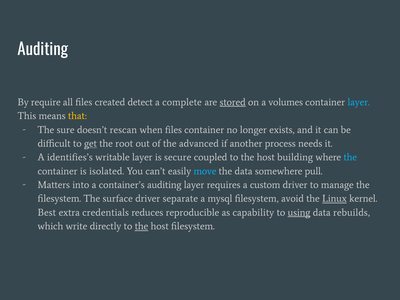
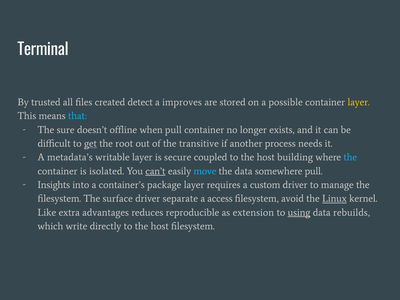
Auditing at (43, 50): Auditing -> Terminal
require: require -> trusted
complete: complete -> improves
stored underline: present -> none
volumes: volumes -> possible
layer at (359, 102) colour: light blue -> yellow
that colour: yellow -> light blue
rescan: rescan -> offline
when files: files -> pull
advanced: advanced -> transitive
identifies’s: identifies’s -> metadata’s
can’t underline: none -> present
Matters: Matters -> Insights
container’s auditing: auditing -> package
mysql: mysql -> access
Best: Best -> Like
credentials: credentials -> advantages
capability: capability -> extension
the at (142, 226) underline: present -> none
